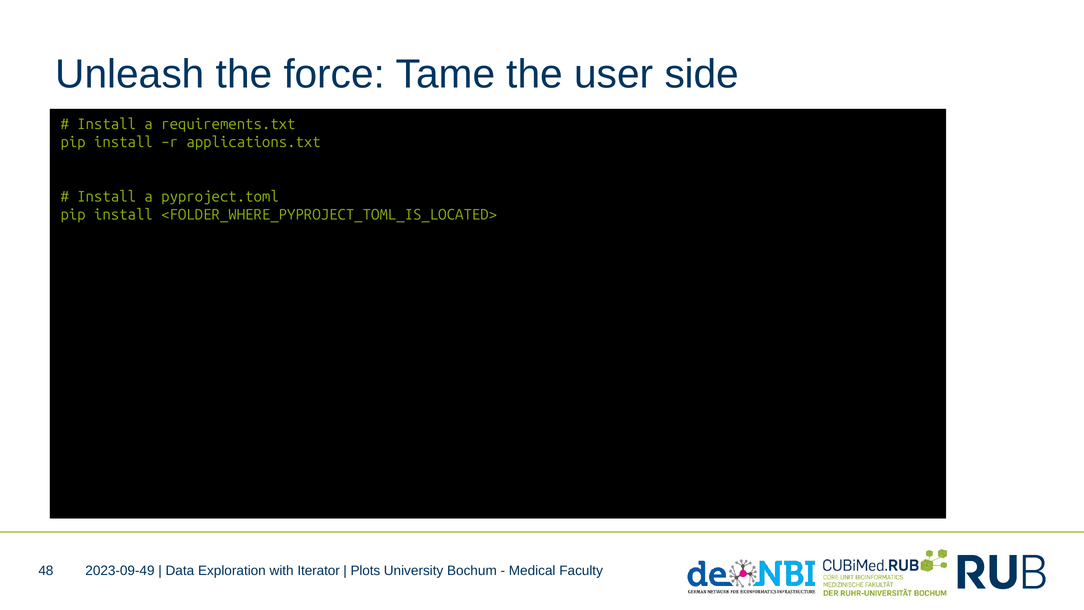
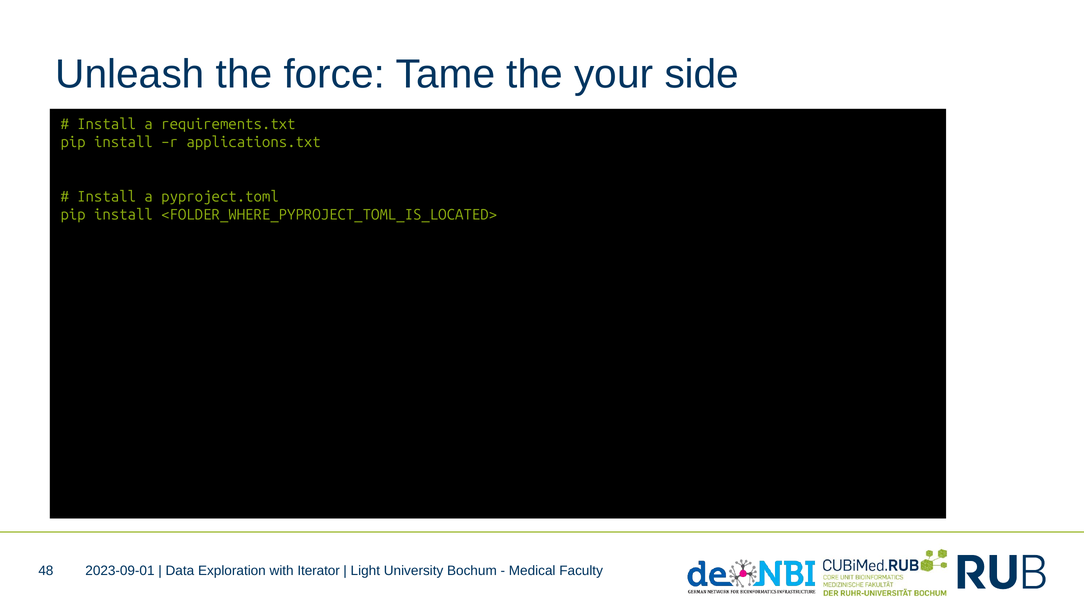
user: user -> your
2023-09-49: 2023-09-49 -> 2023-09-01
Plots: Plots -> Light
